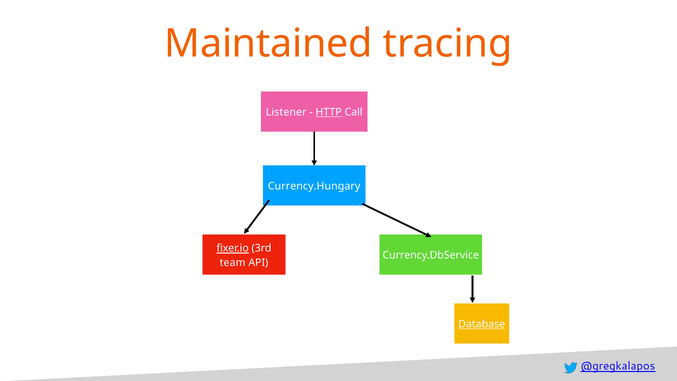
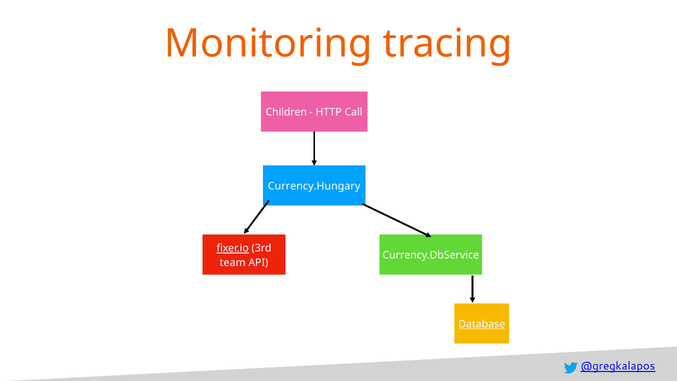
Maintained: Maintained -> Monitoring
Listener: Listener -> Children
HTTP underline: present -> none
